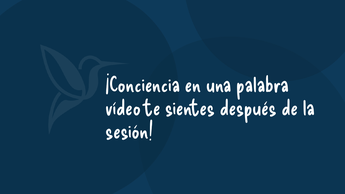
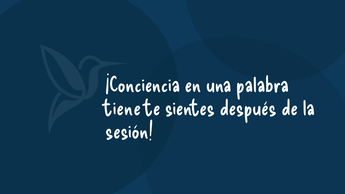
vídeo: vídeo -> tiene
